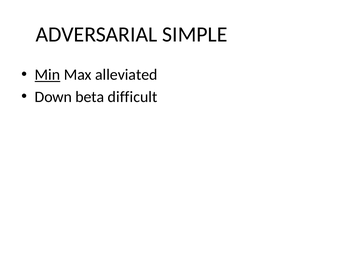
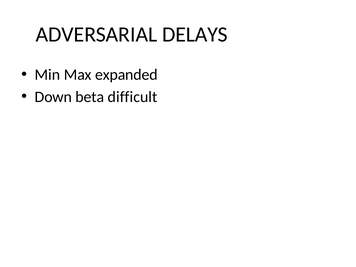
SIMPLE: SIMPLE -> DELAYS
Min underline: present -> none
alleviated: alleviated -> expanded
